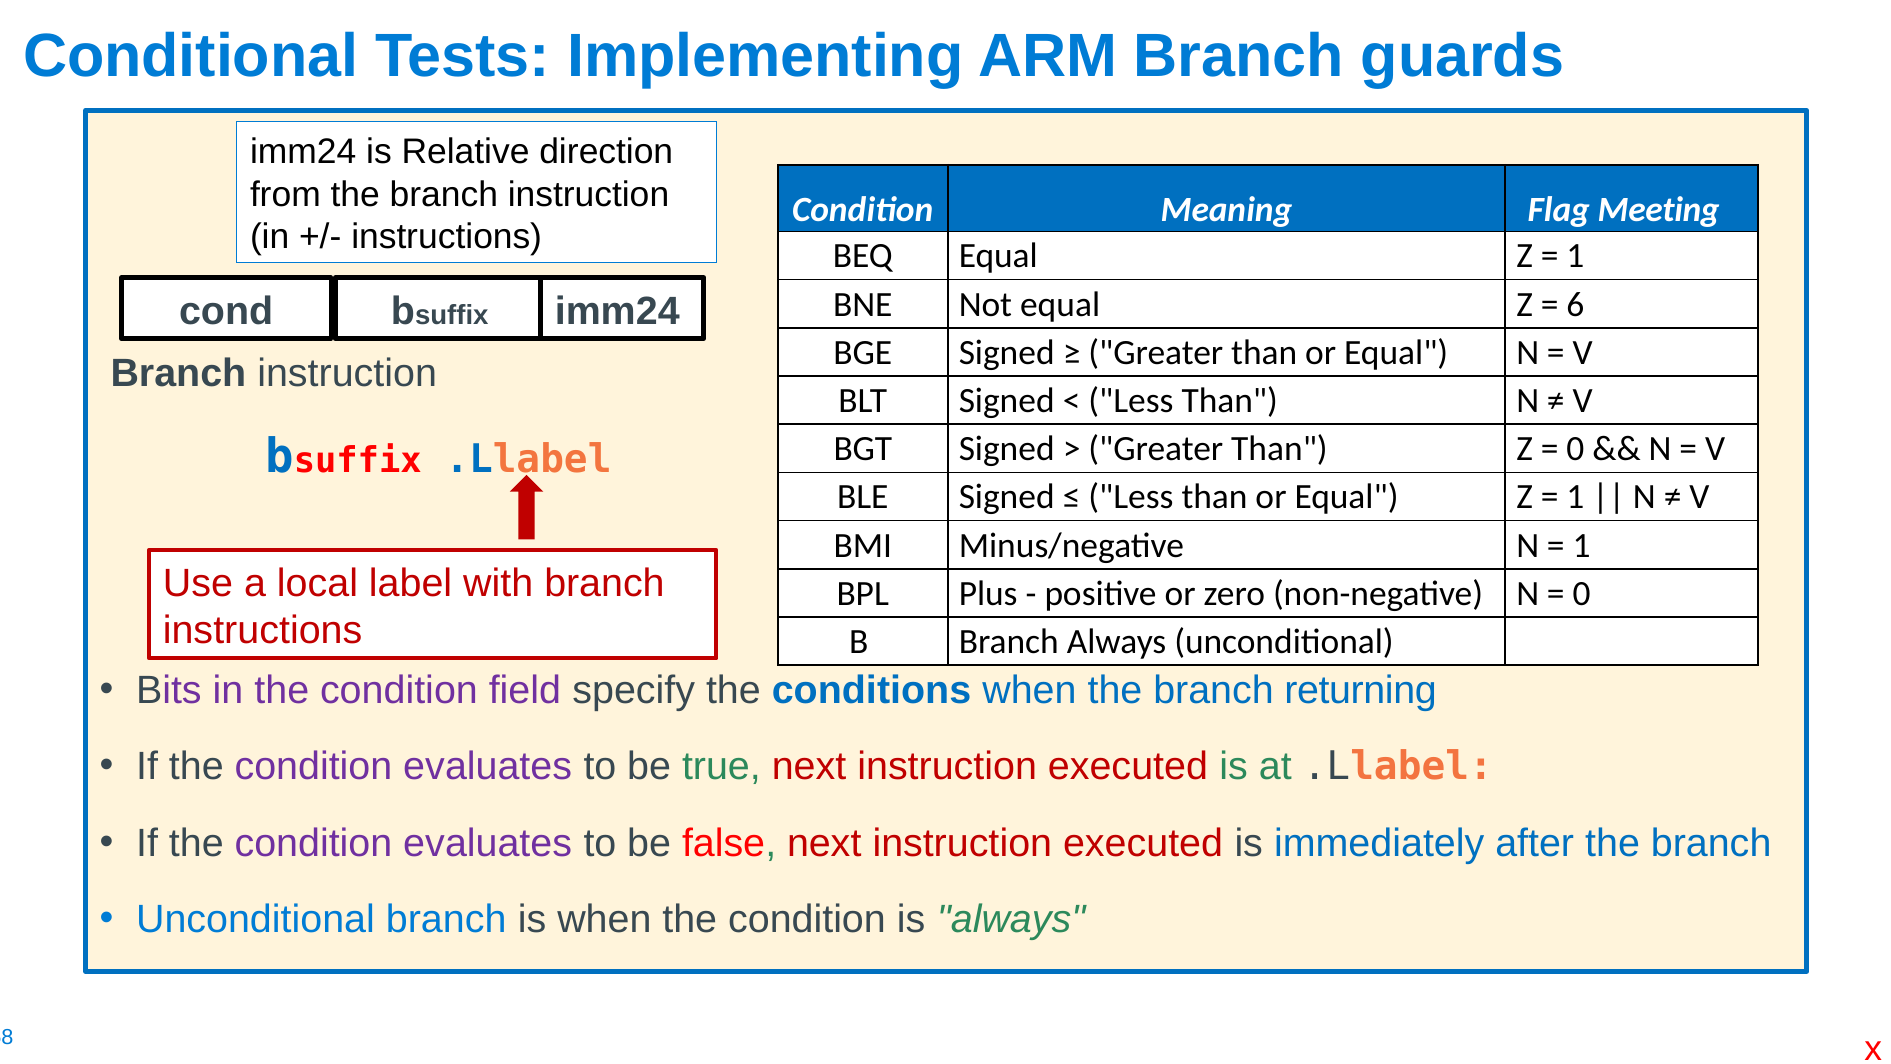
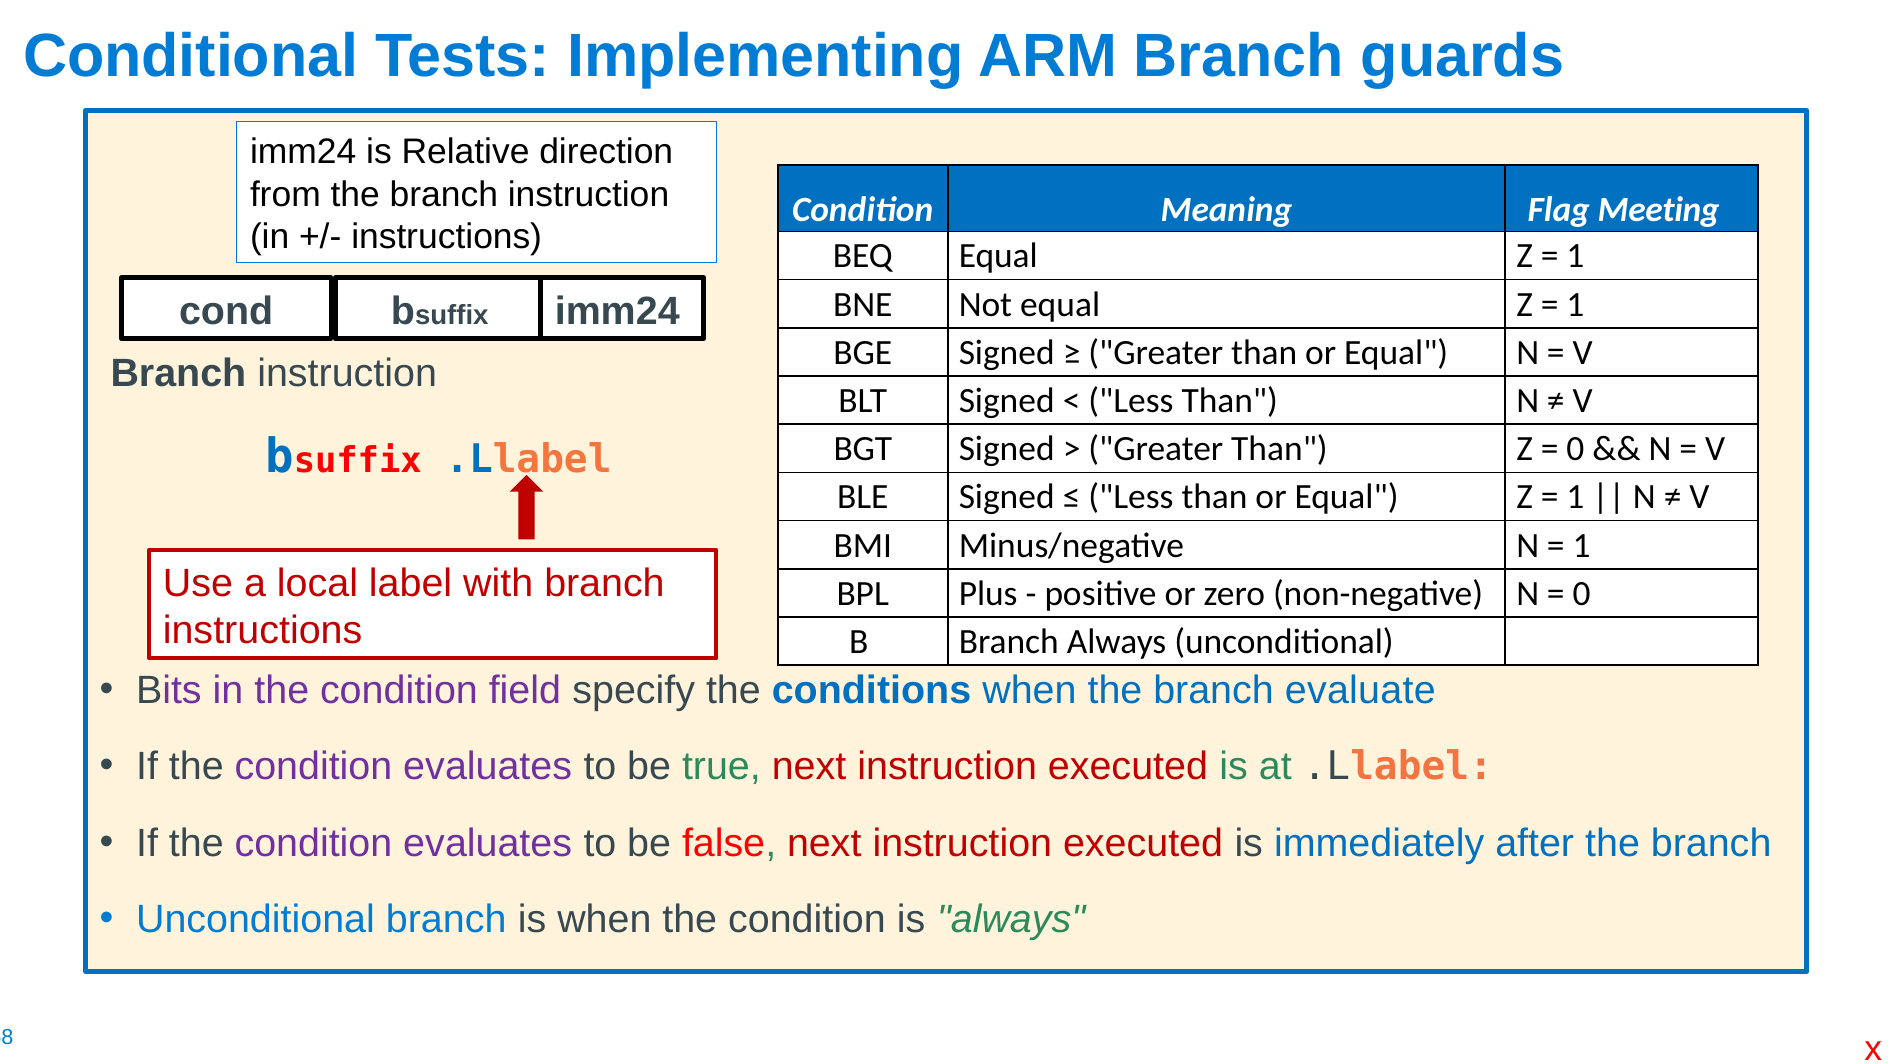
6 at (1575, 304): 6 -> 1
returning: returning -> evaluate
